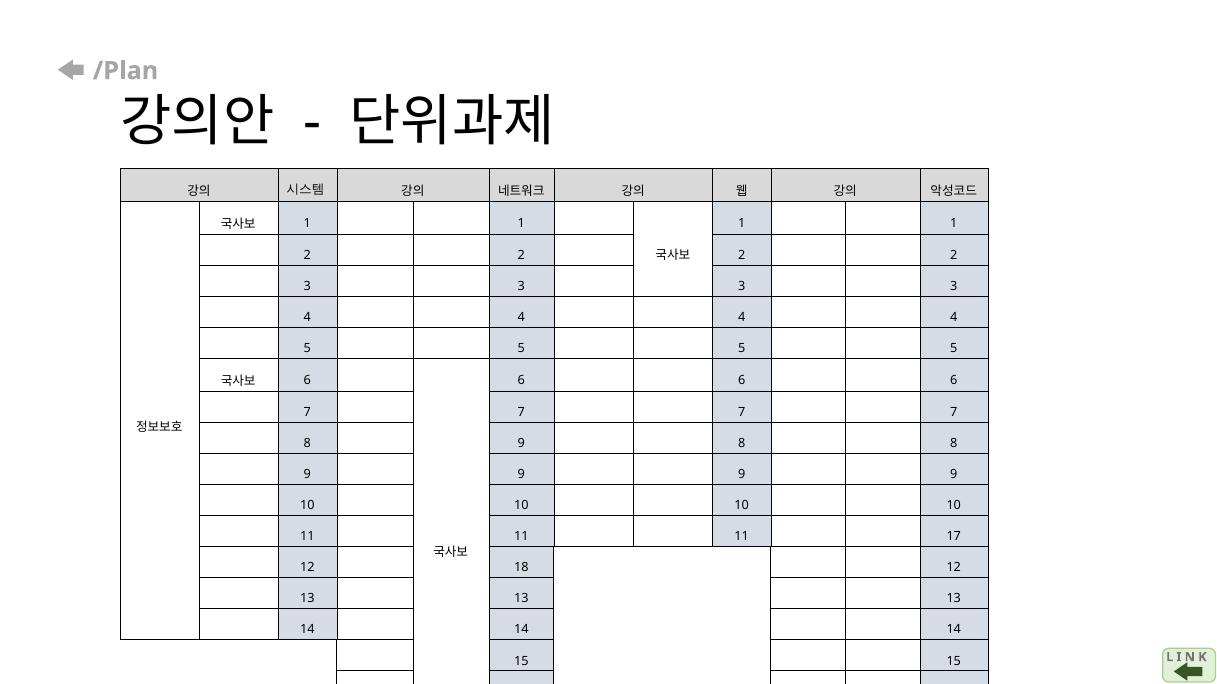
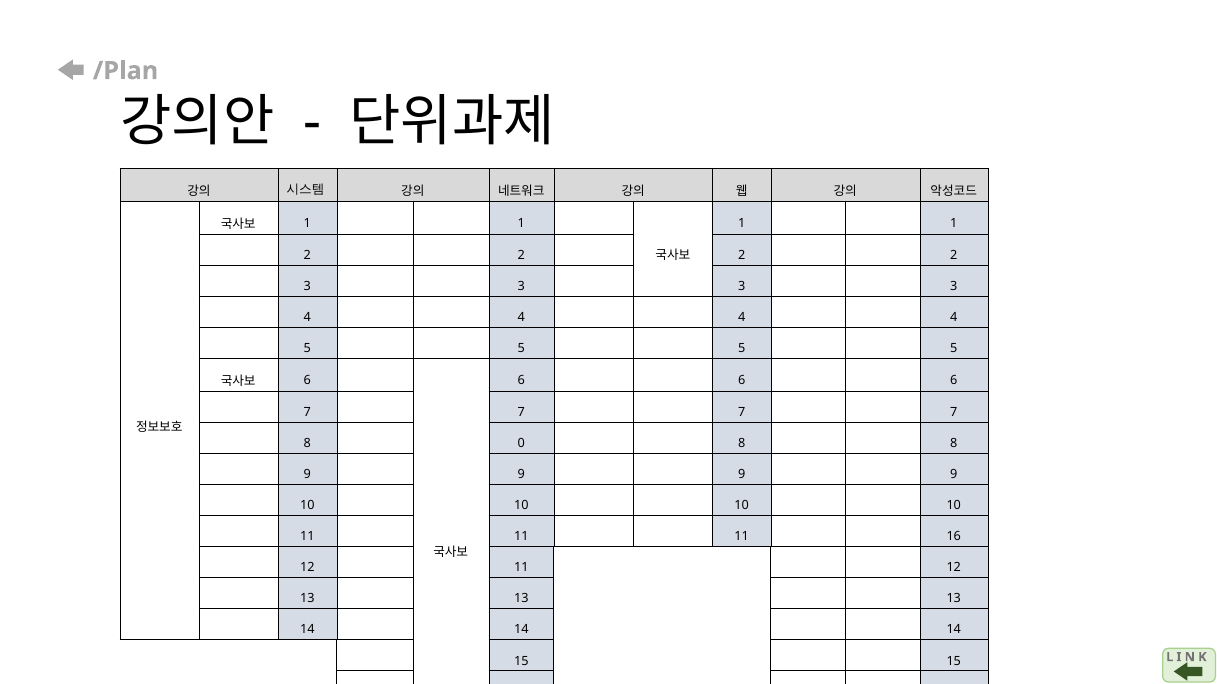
9 at (521, 444): 9 -> 0
11 17: 17 -> 16
12 18: 18 -> 11
